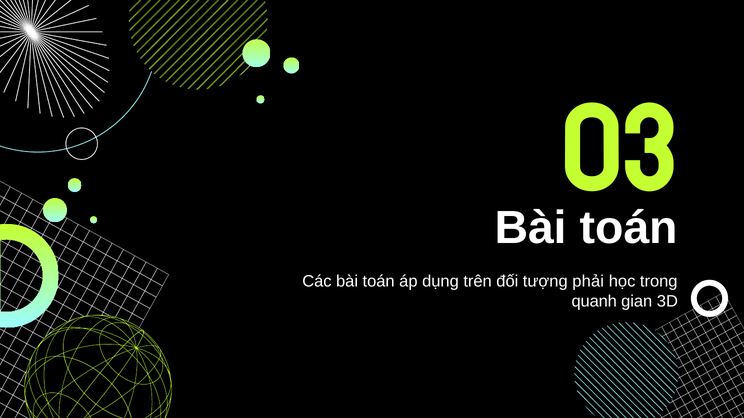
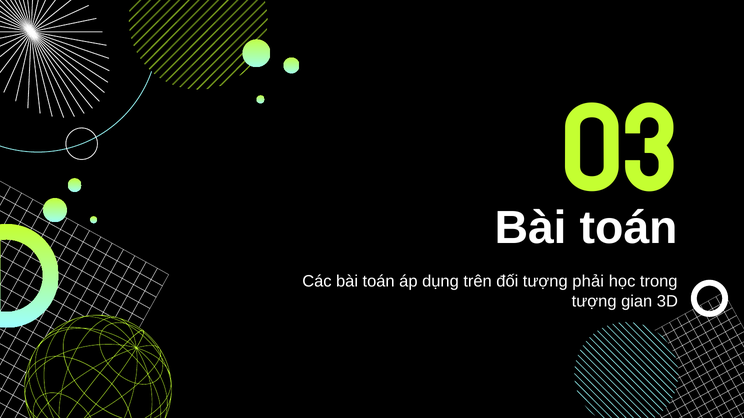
quanh at (594, 302): quanh -> tượng
